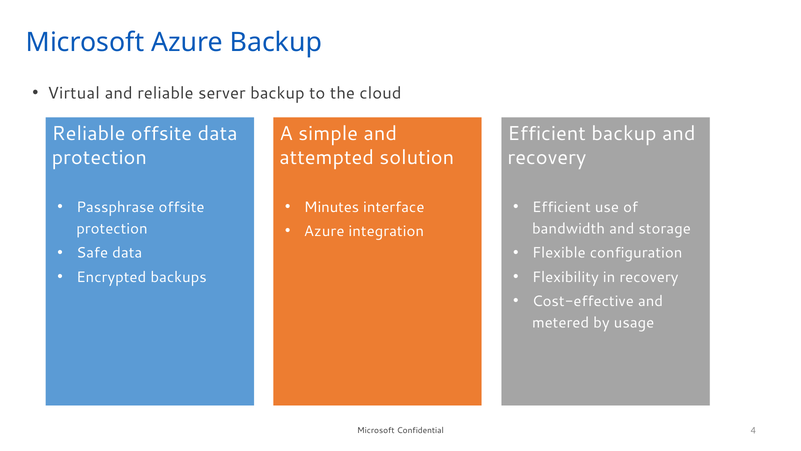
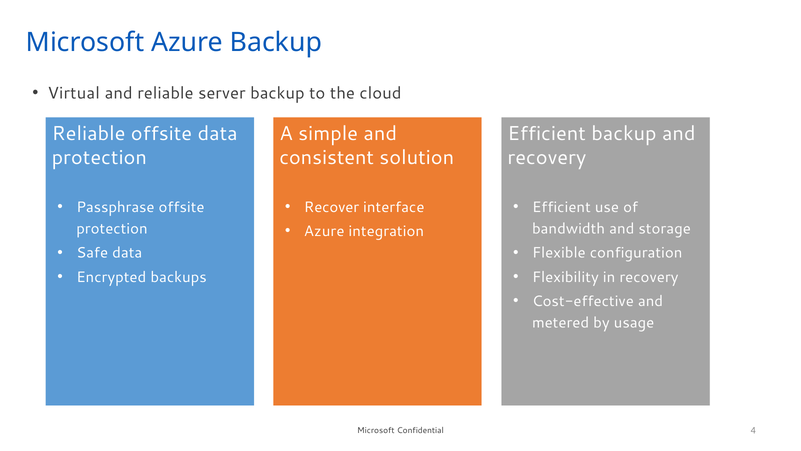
attempted: attempted -> consistent
Minutes: Minutes -> Recover
